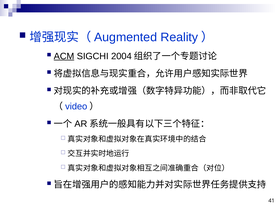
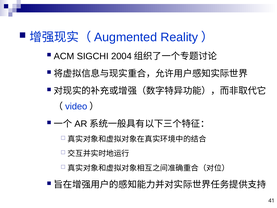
ACM underline: present -> none
